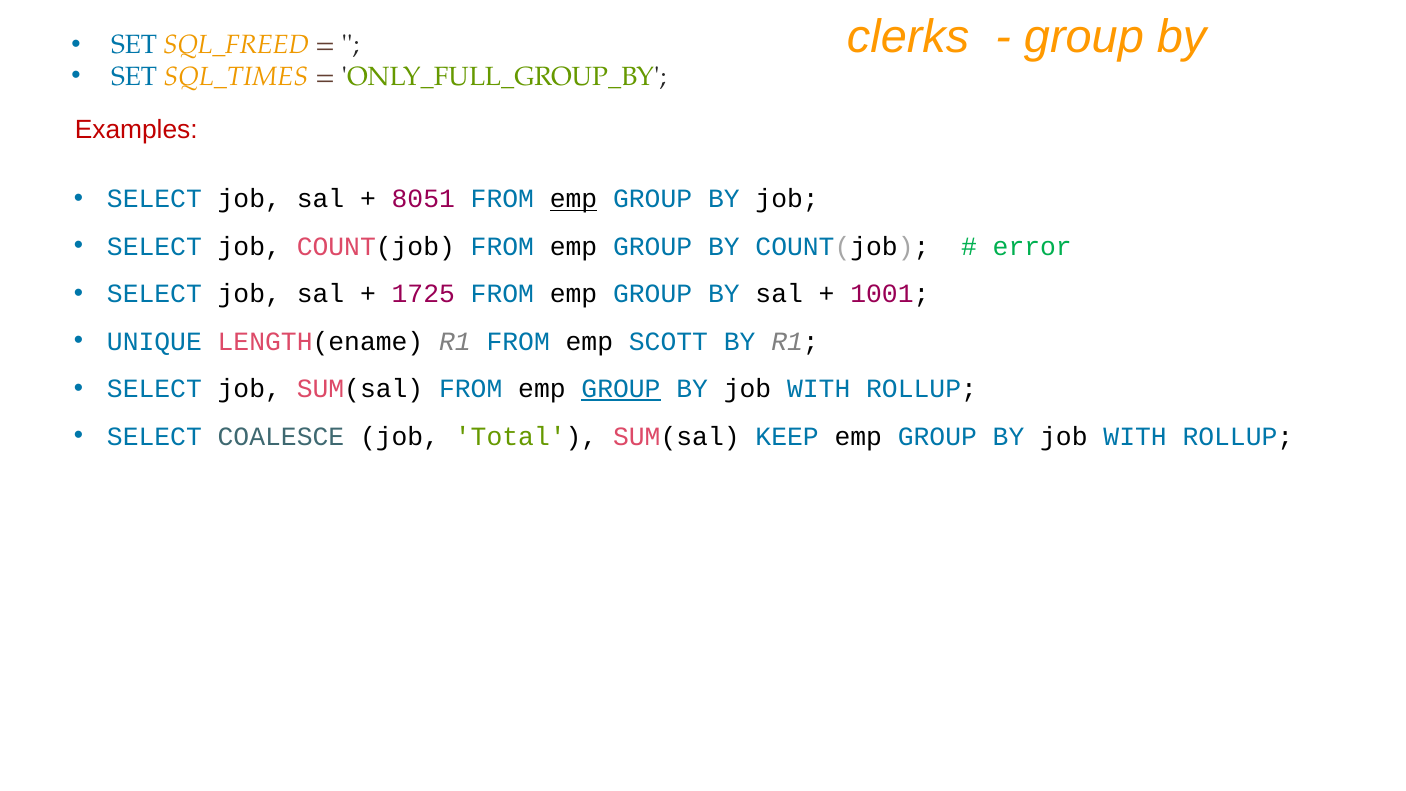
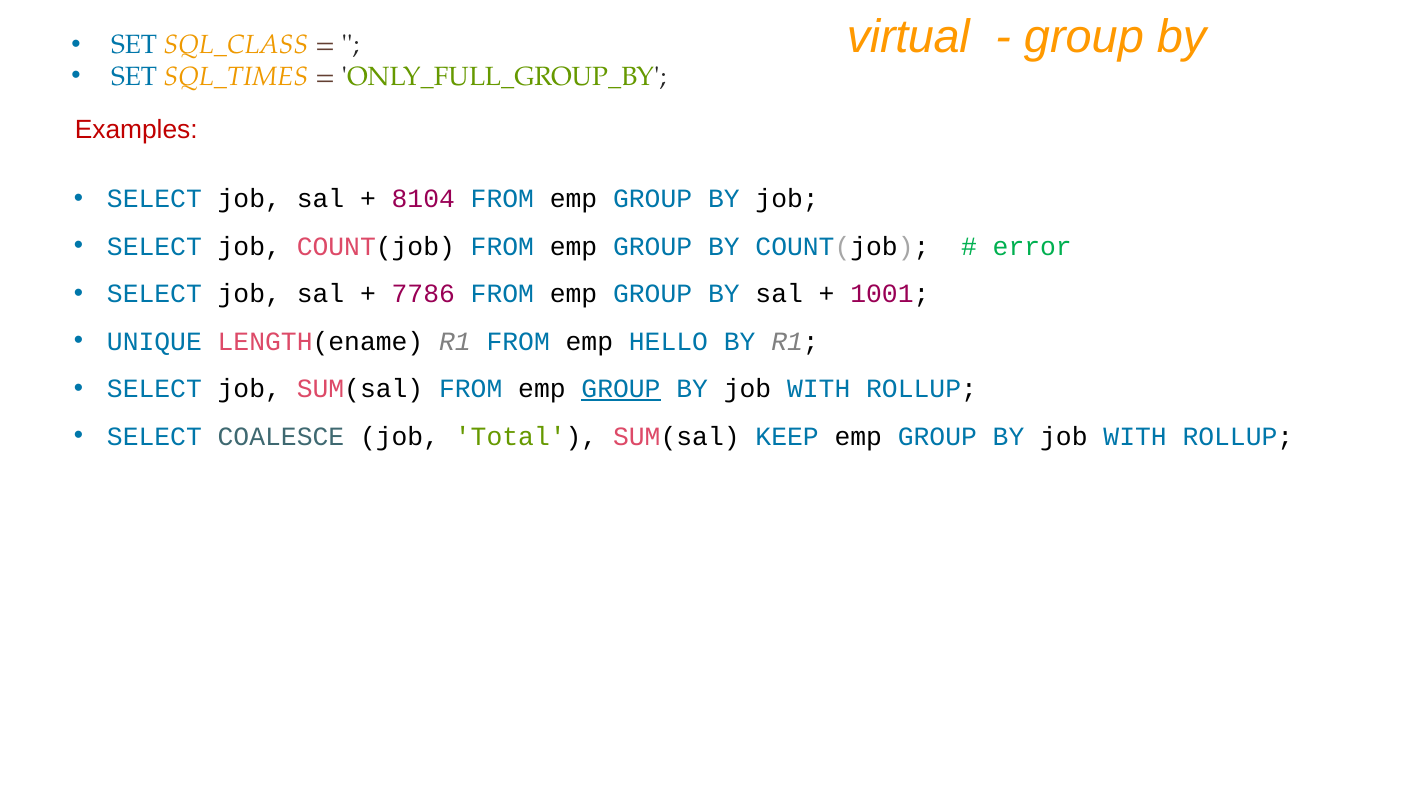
clerks: clerks -> virtual
SQL_FREED: SQL_FREED -> SQL_CLASS
8051: 8051 -> 8104
emp at (574, 199) underline: present -> none
1725: 1725 -> 7786
SCOTT: SCOTT -> HELLO
